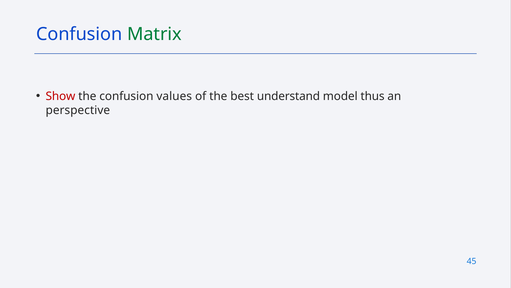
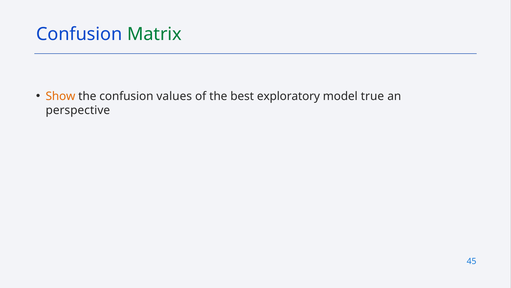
Show colour: red -> orange
understand: understand -> exploratory
thus: thus -> true
